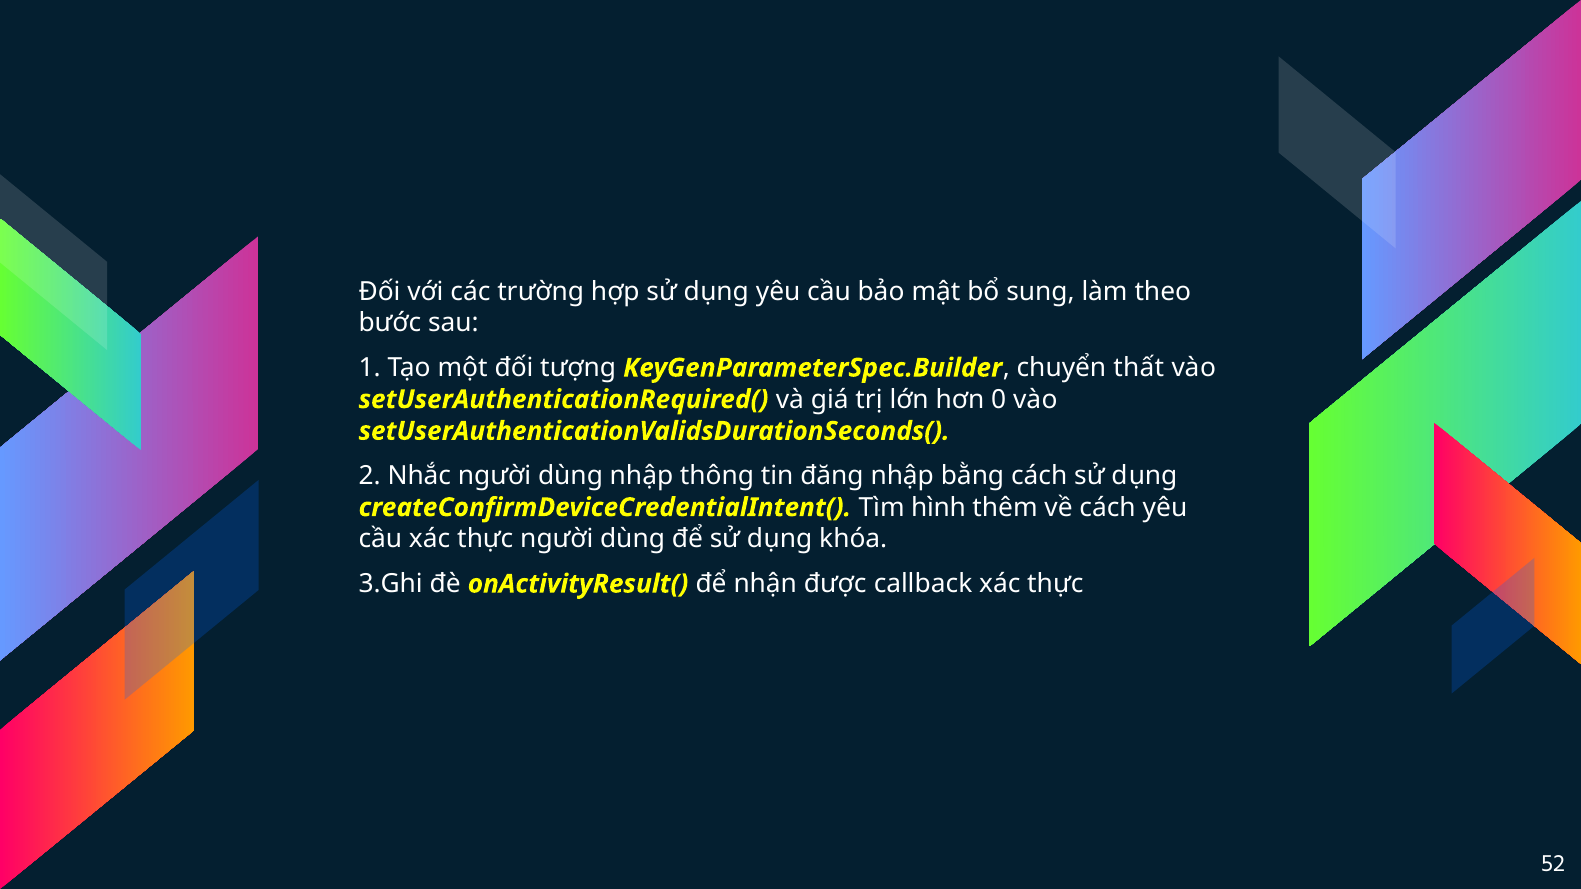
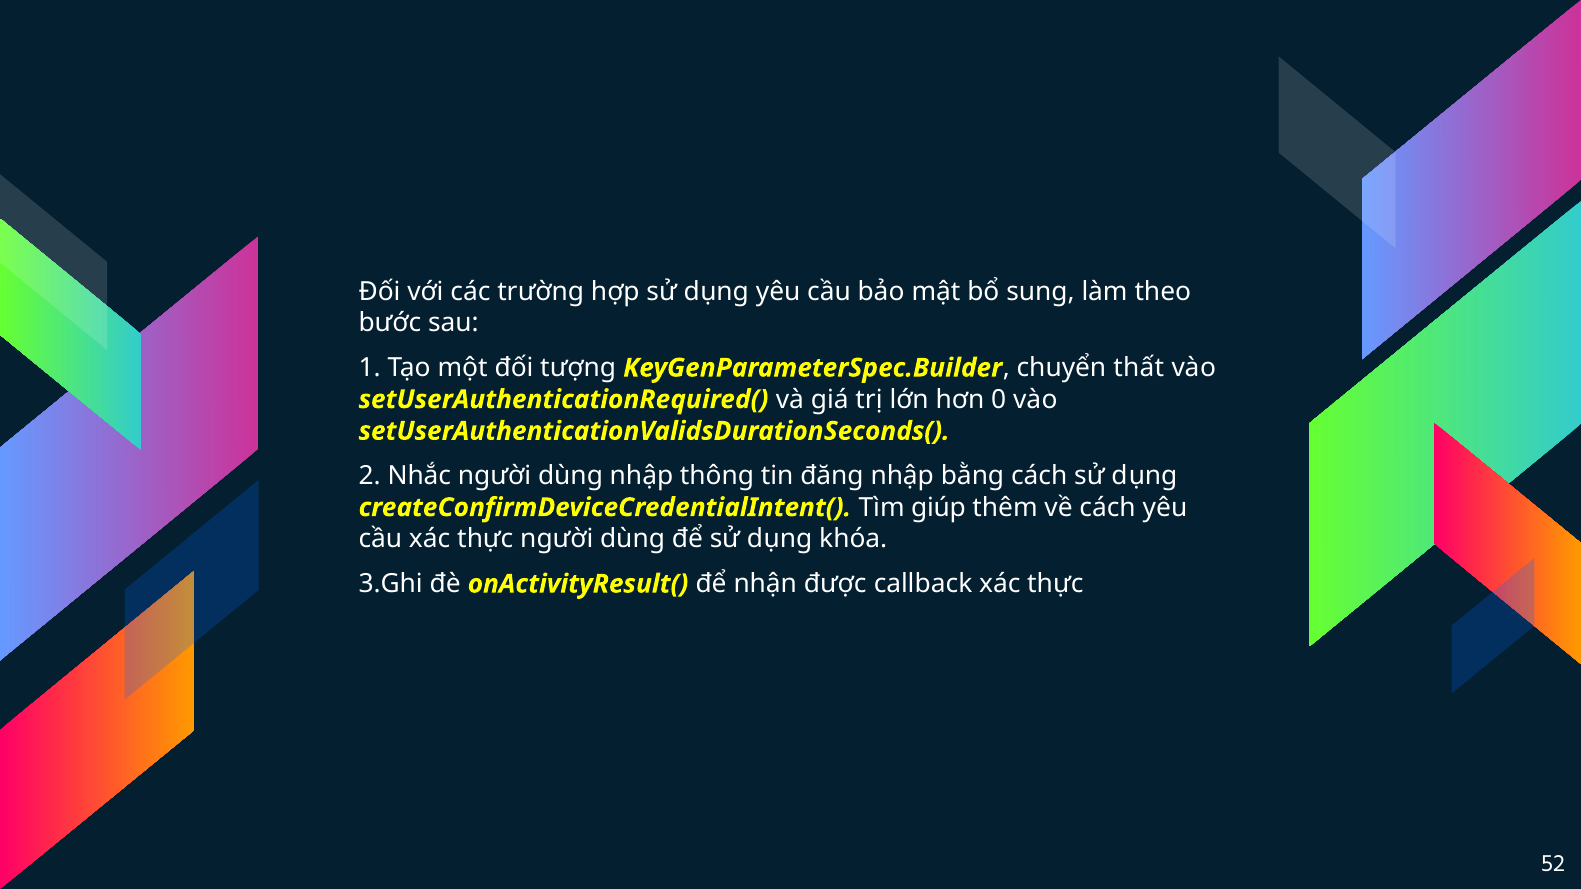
hình: hình -> giúp
